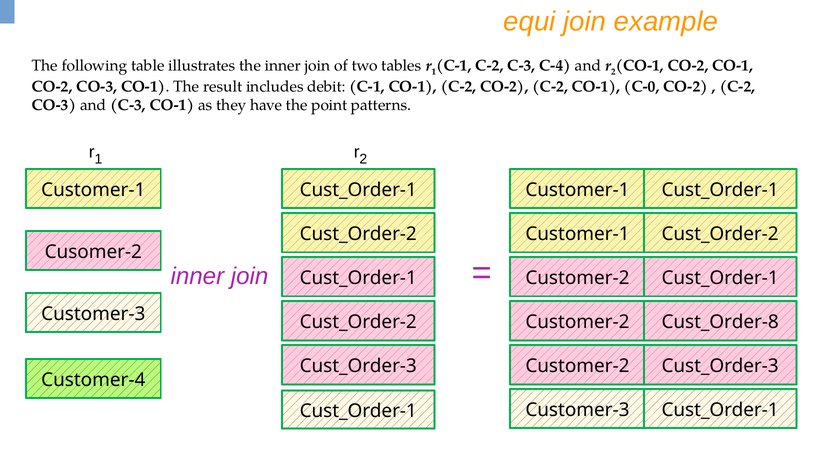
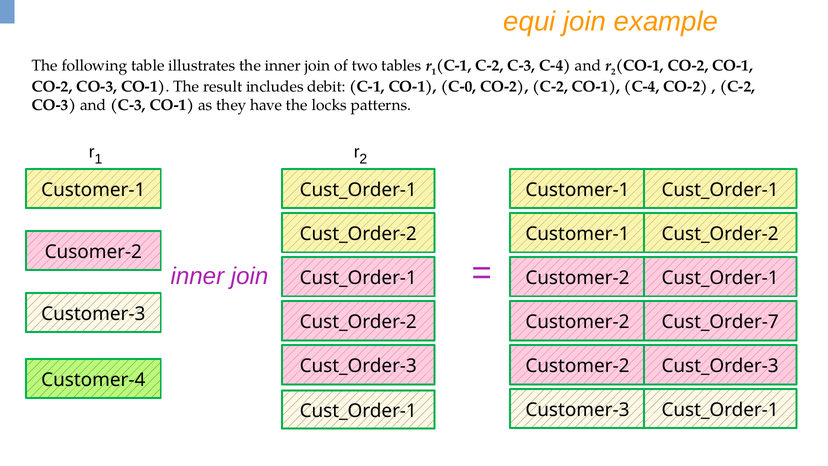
CO-1 C-2: C-2 -> C-0
CO-1 C-0: C-0 -> C-4
point: point -> locks
Cust_Order-8: Cust_Order-8 -> Cust_Order-7
